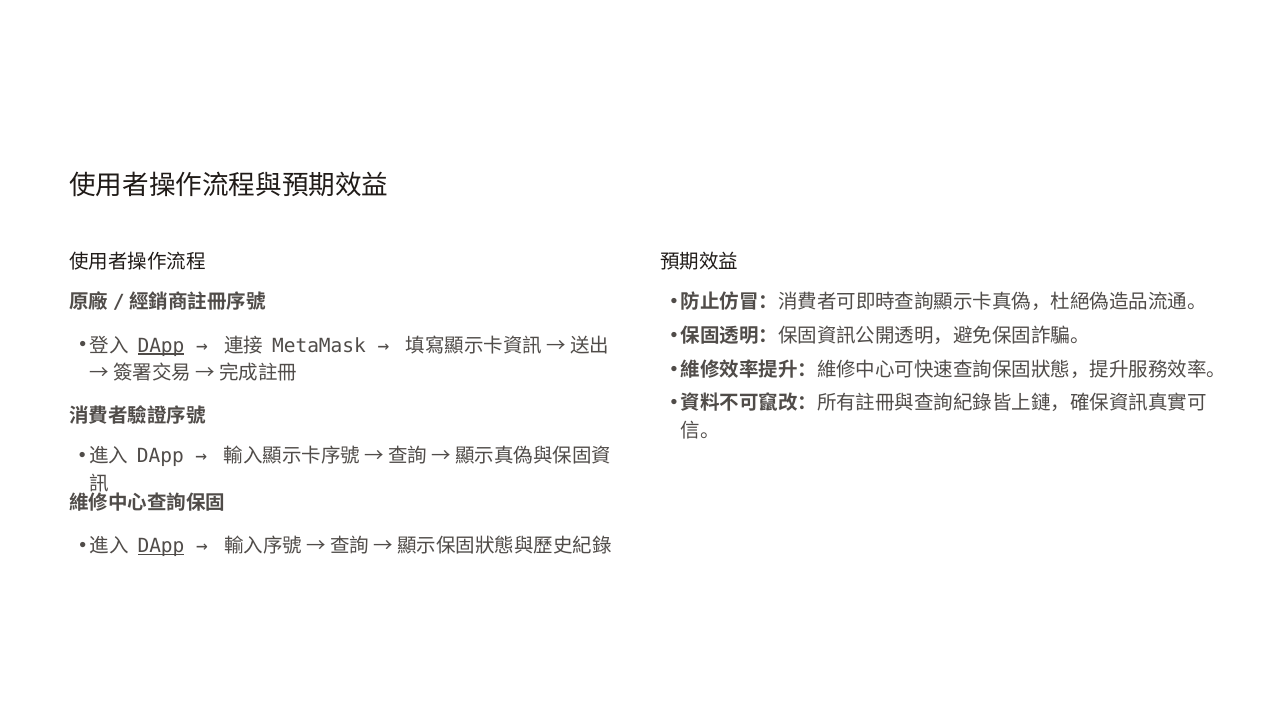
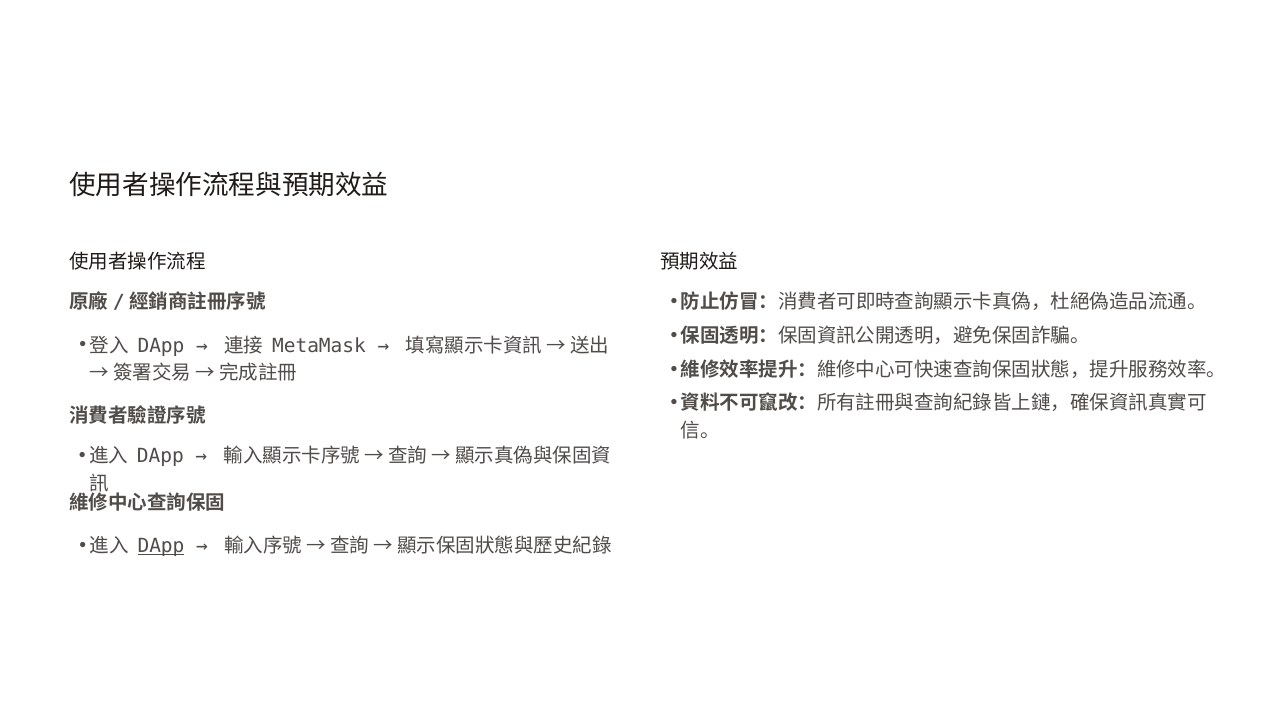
DApp at (161, 346) underline: present -> none
